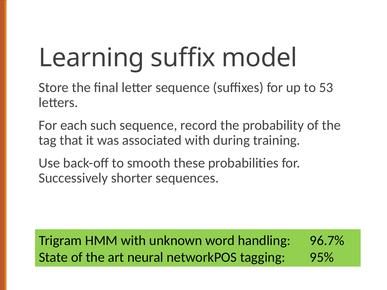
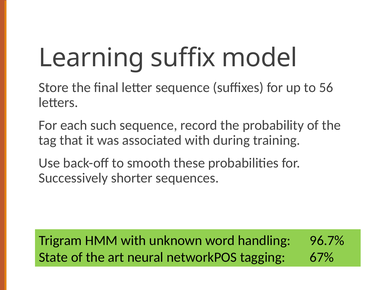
53: 53 -> 56
95%: 95% -> 67%
